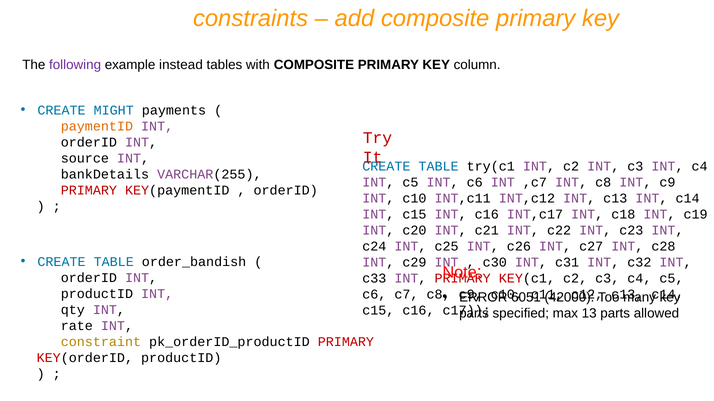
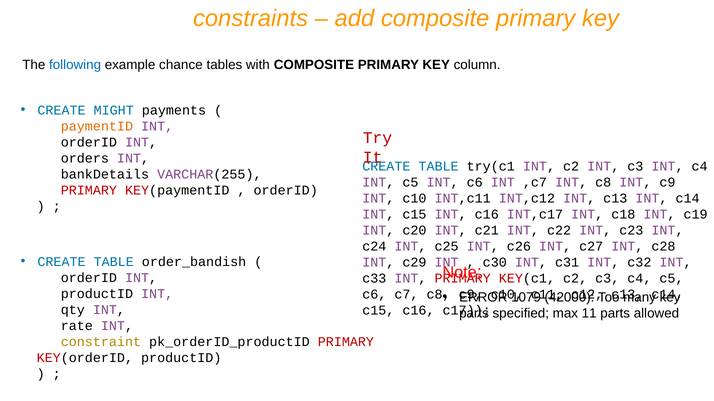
following colour: purple -> blue
instead: instead -> chance
source: source -> orders
6051: 6051 -> 1079
13: 13 -> 11
